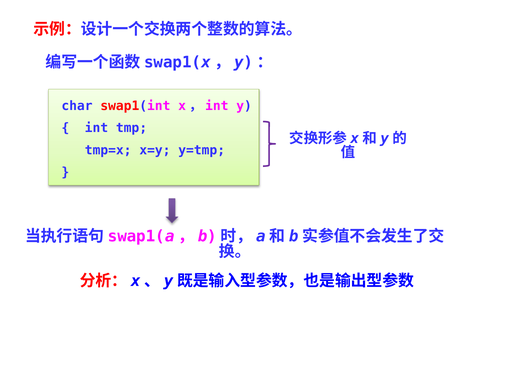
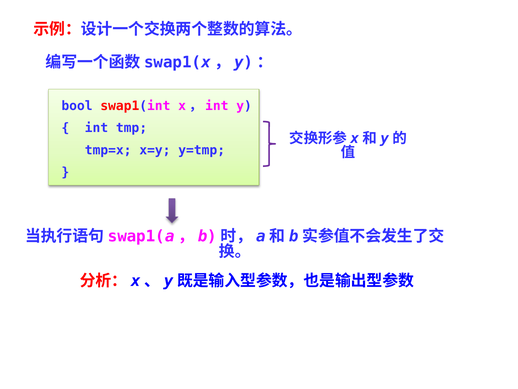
char: char -> bool
